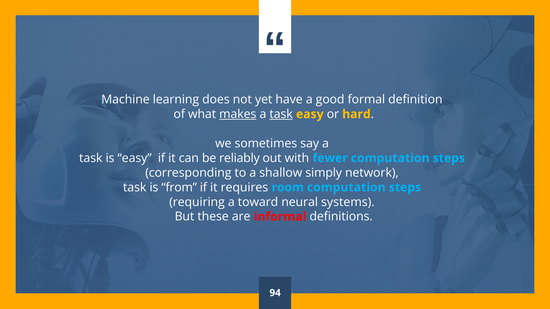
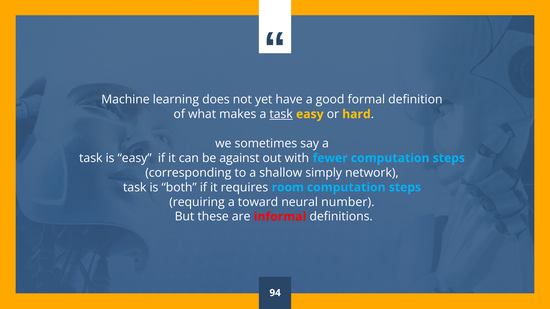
makes underline: present -> none
reliably: reliably -> against
from: from -> both
systems: systems -> number
